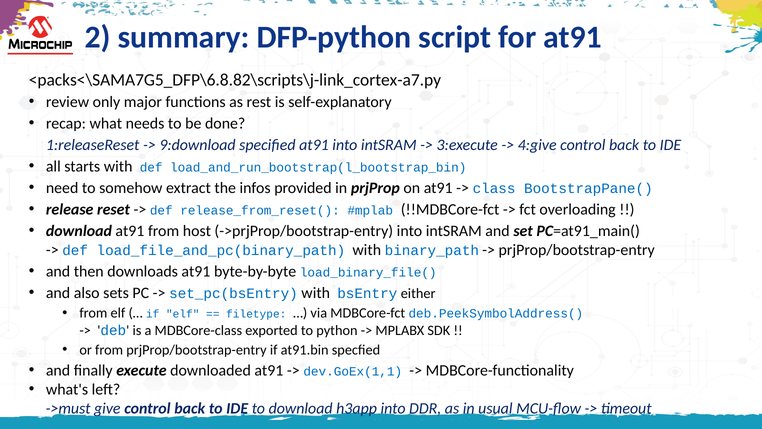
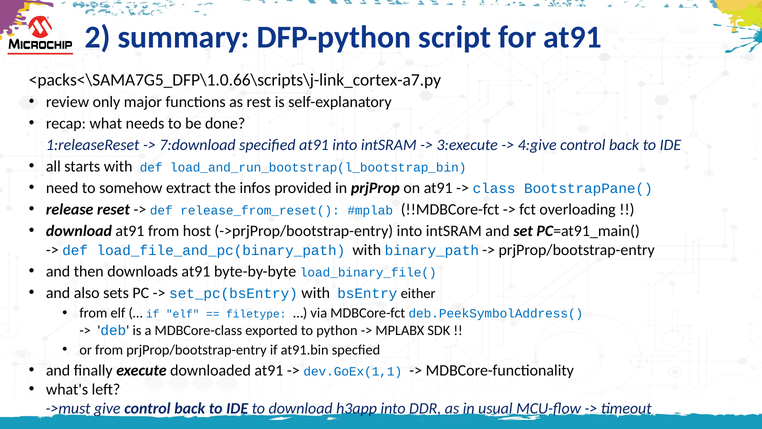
<packs<\SAMA7G5_DFP\6.8.82\scripts\j-link_cortex-a7.py: <packs<\SAMA7G5_DFP\6.8.82\scripts\j-link_cortex-a7.py -> <packs<\SAMA7G5_DFP\1.0.66\scripts\j-link_cortex-a7.py
9:download: 9:download -> 7:download
